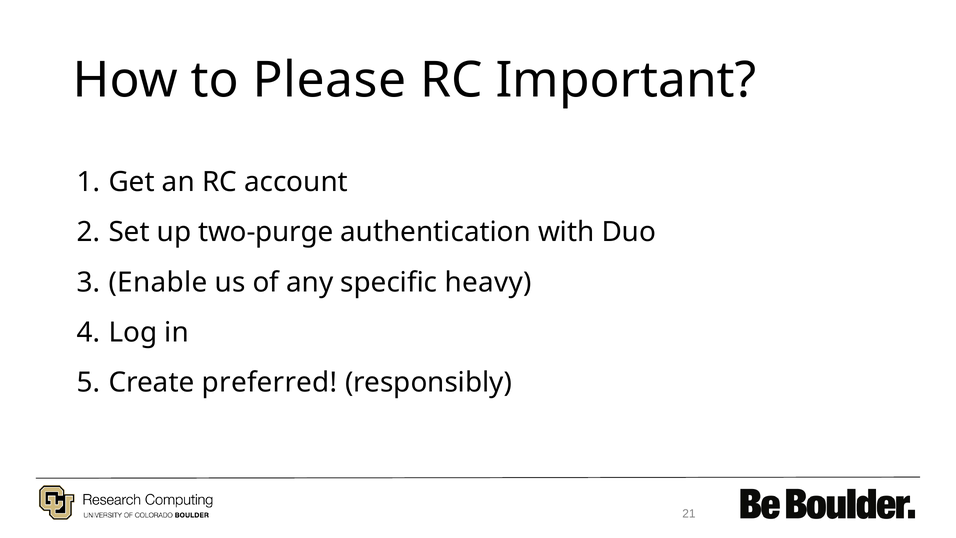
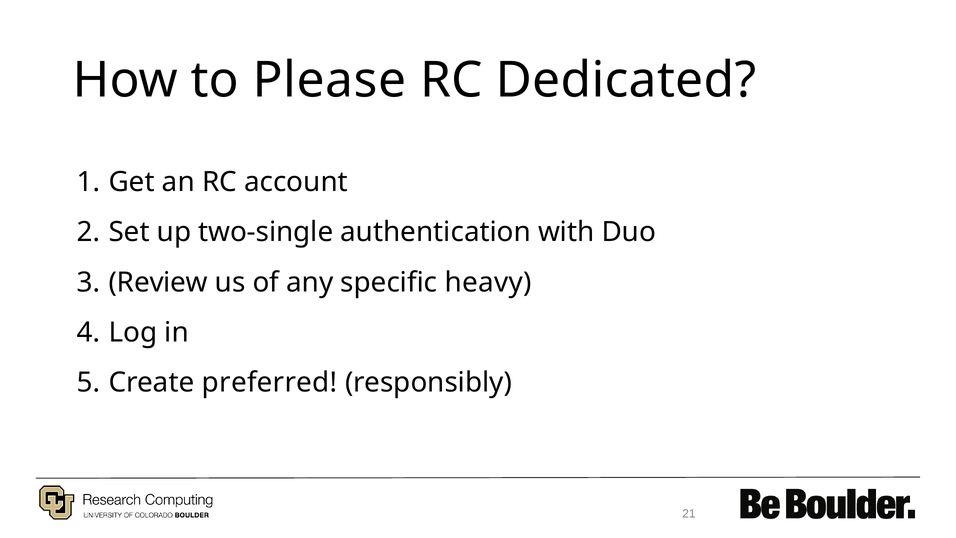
Important: Important -> Dedicated
two-purge: two-purge -> two-single
Enable: Enable -> Review
